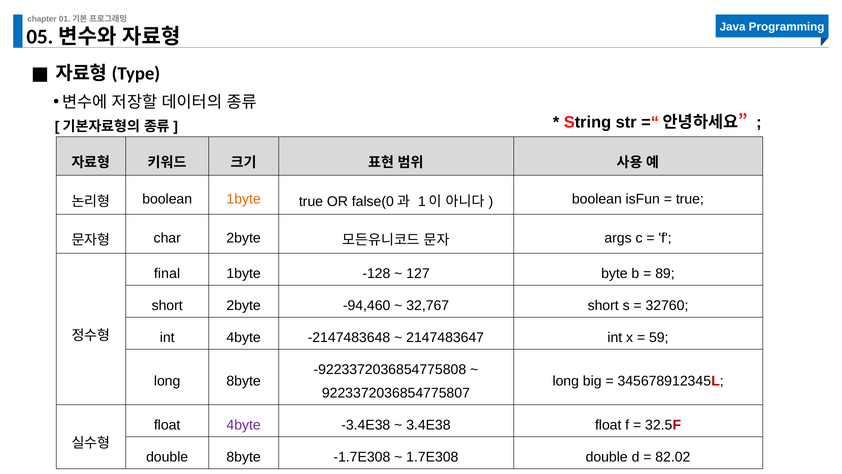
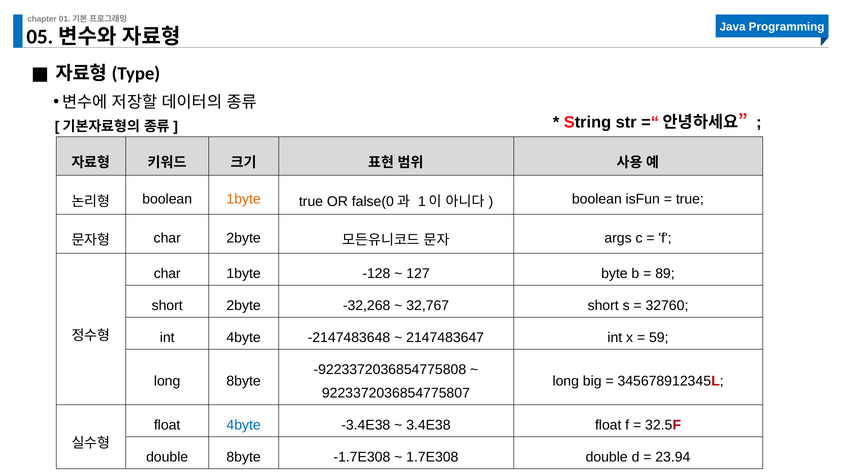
final at (167, 273): final -> char
-94,460: -94,460 -> -32,268
4byte at (244, 425) colour: purple -> blue
82.02: 82.02 -> 23.94
